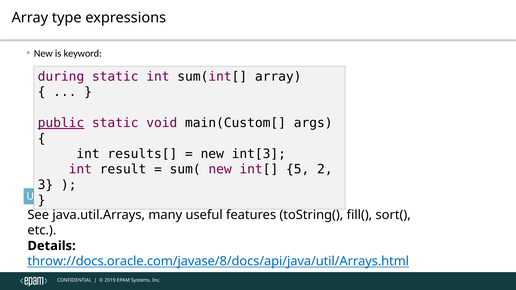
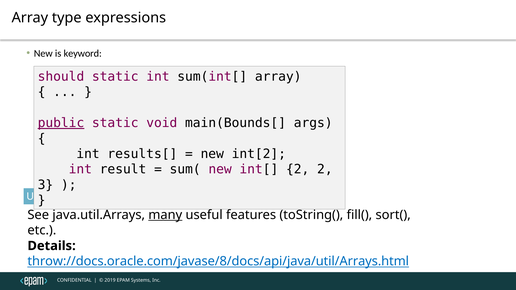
during: during -> should
main(Custom[: main(Custom[ -> main(Bounds[
int[3: int[3 -> int[2
int[ 5: 5 -> 2
many underline: none -> present
